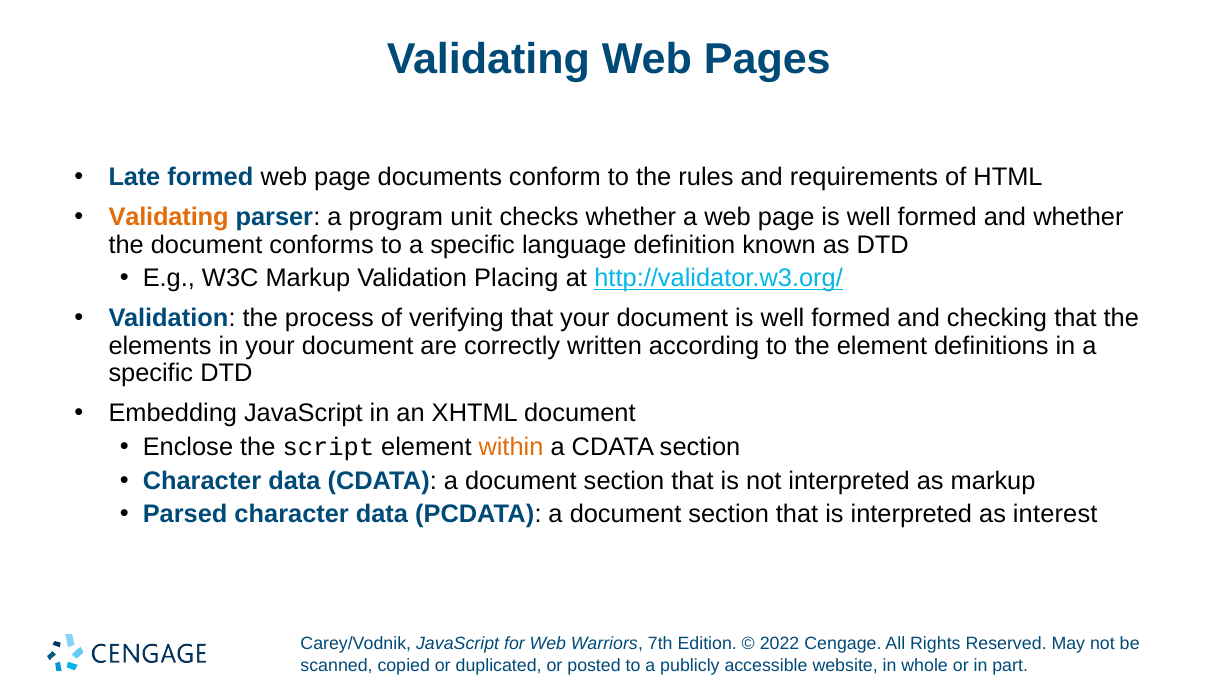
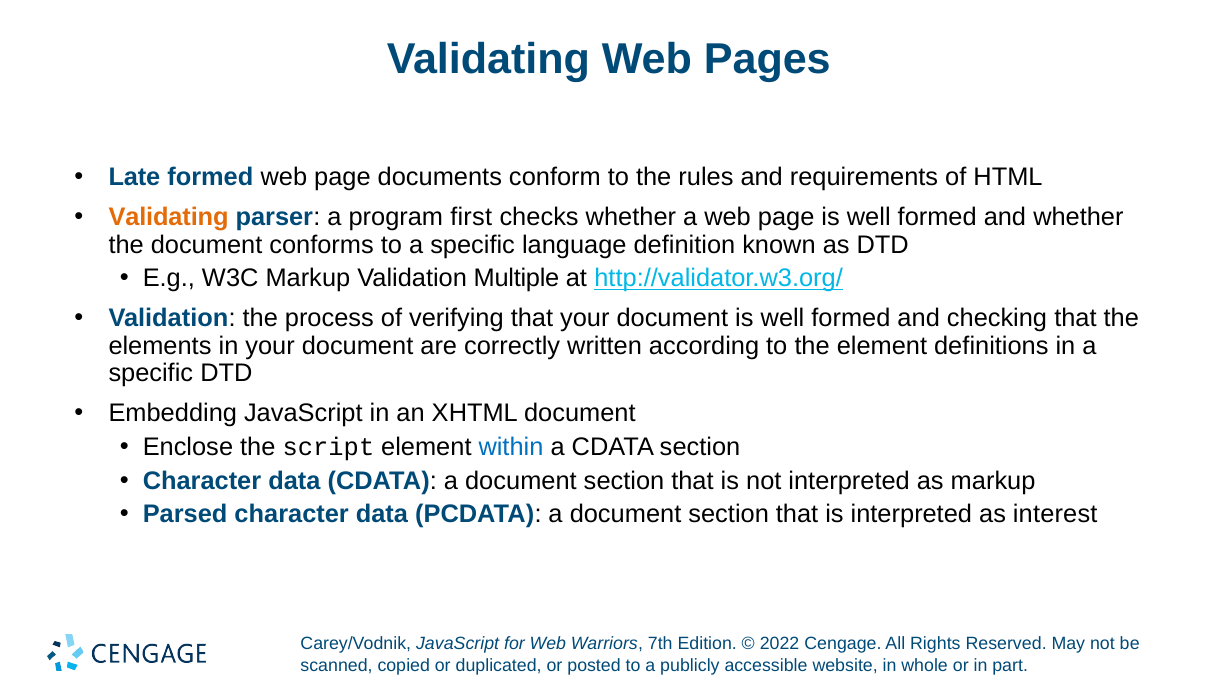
unit: unit -> first
Placing: Placing -> Multiple
within colour: orange -> blue
